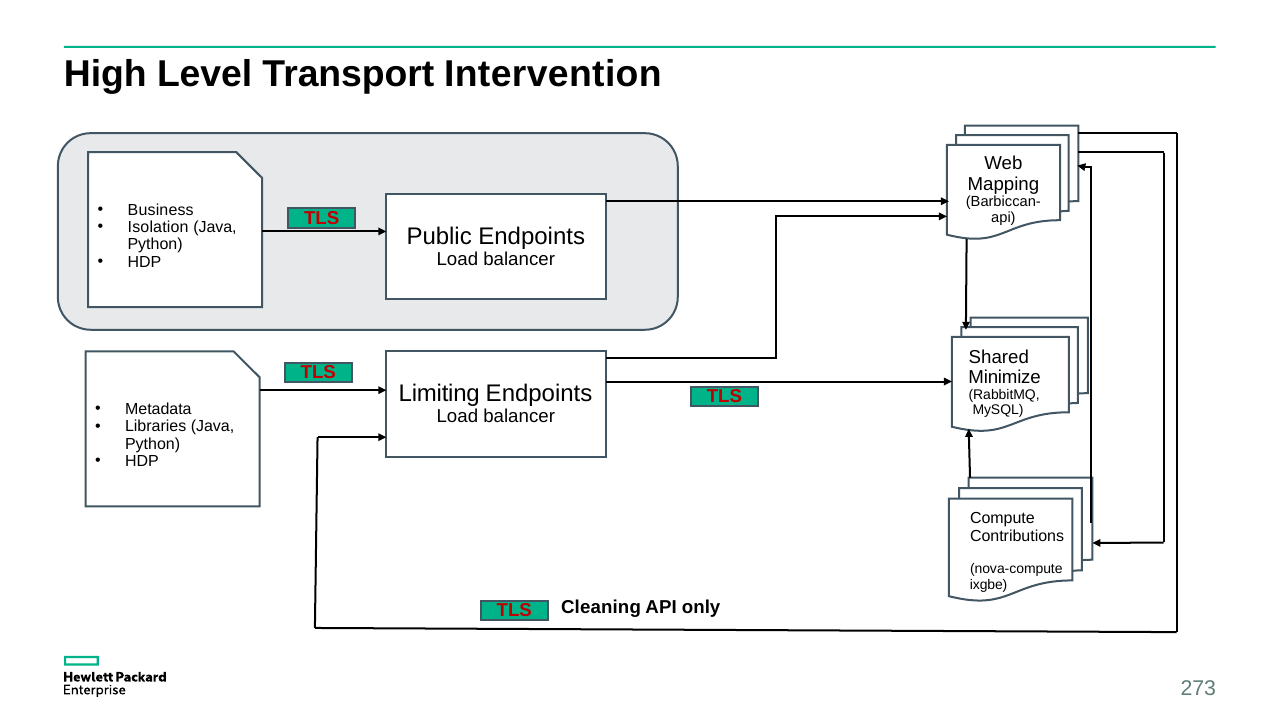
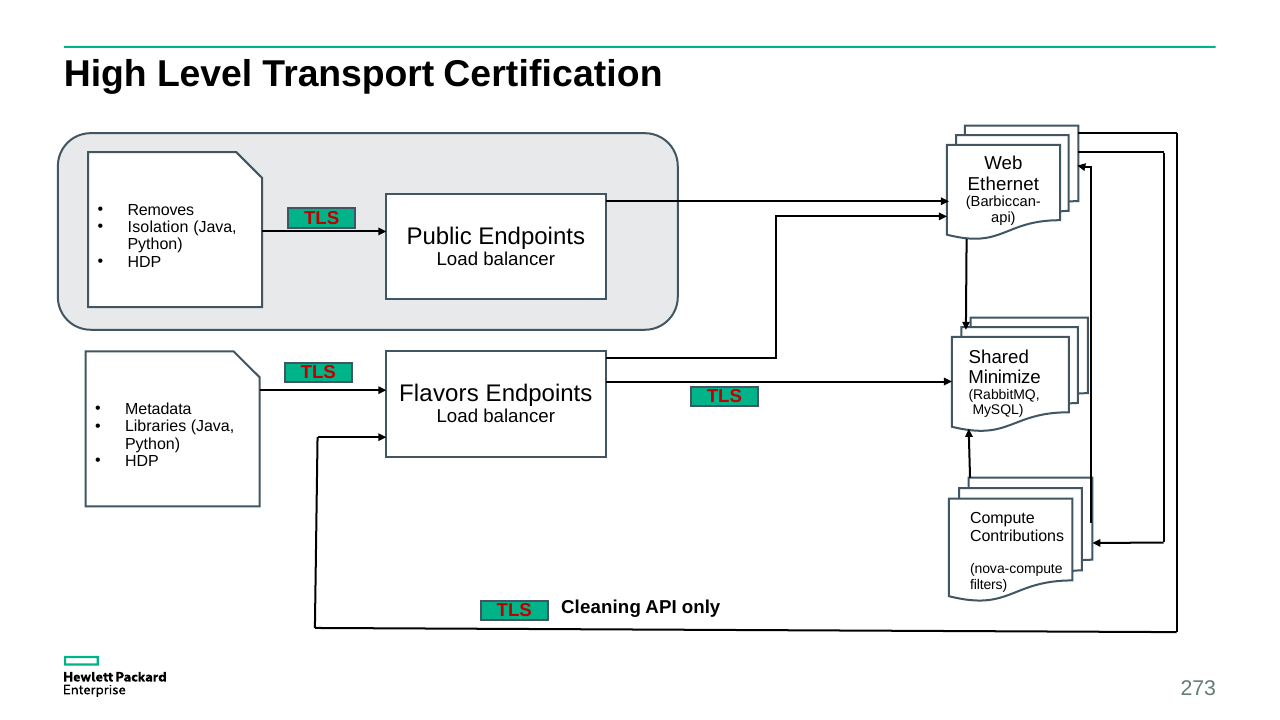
Intervention: Intervention -> Certification
Mapping: Mapping -> Ethernet
Business: Business -> Removes
Limiting: Limiting -> Flavors
ixgbe: ixgbe -> filters
